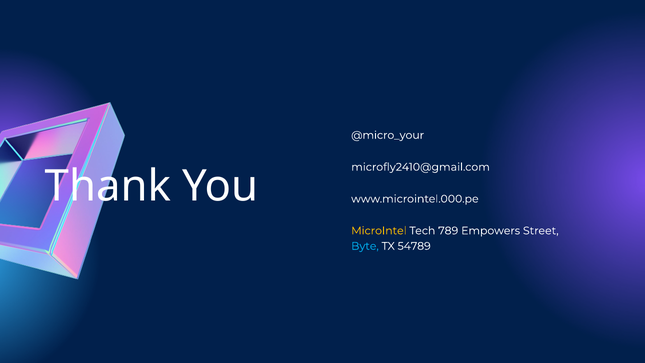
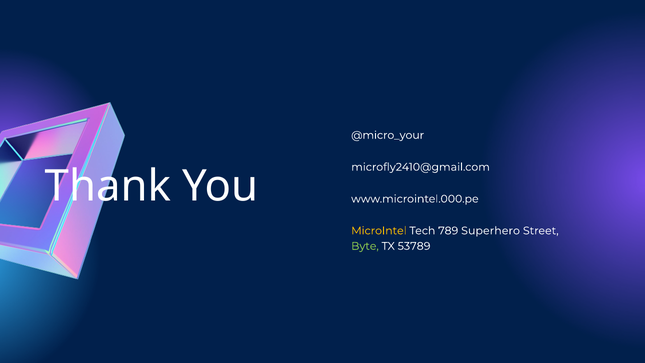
Empowers: Empowers -> Superhero
Byte colour: light blue -> light green
54789: 54789 -> 53789
